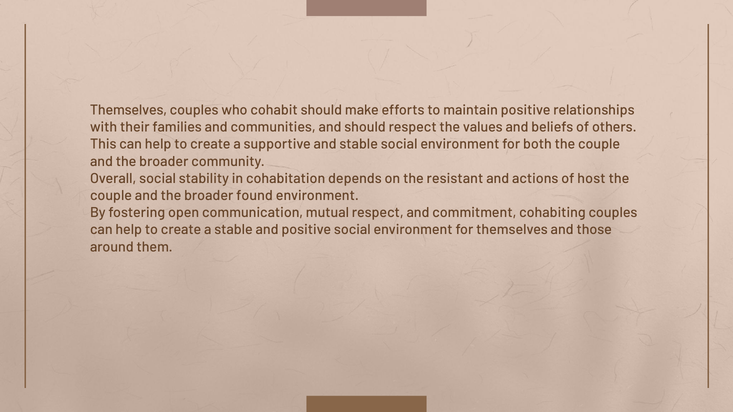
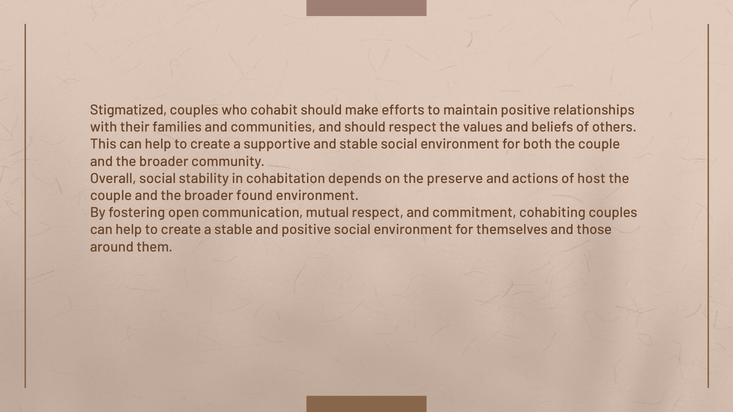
Themselves at (129, 110): Themselves -> Stigmatized
resistant: resistant -> preserve
